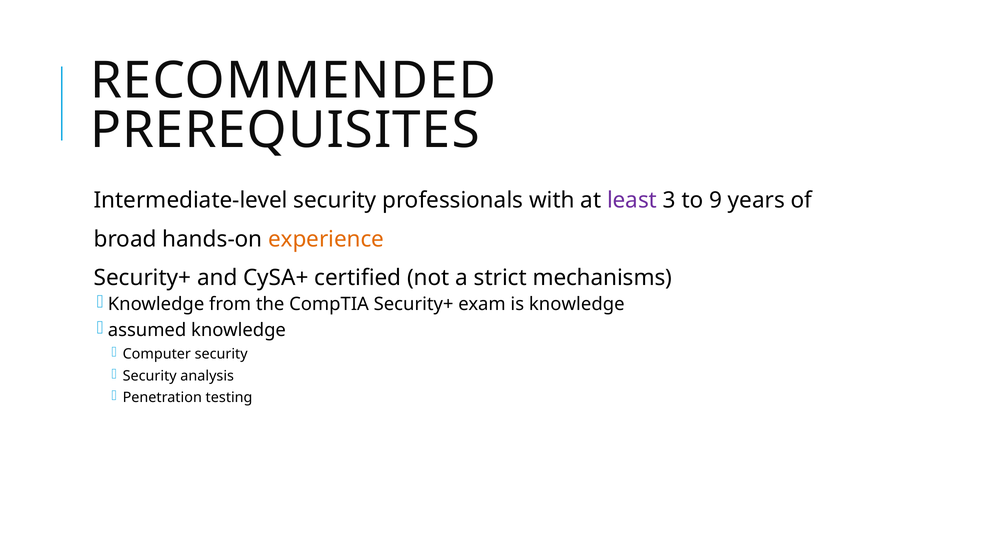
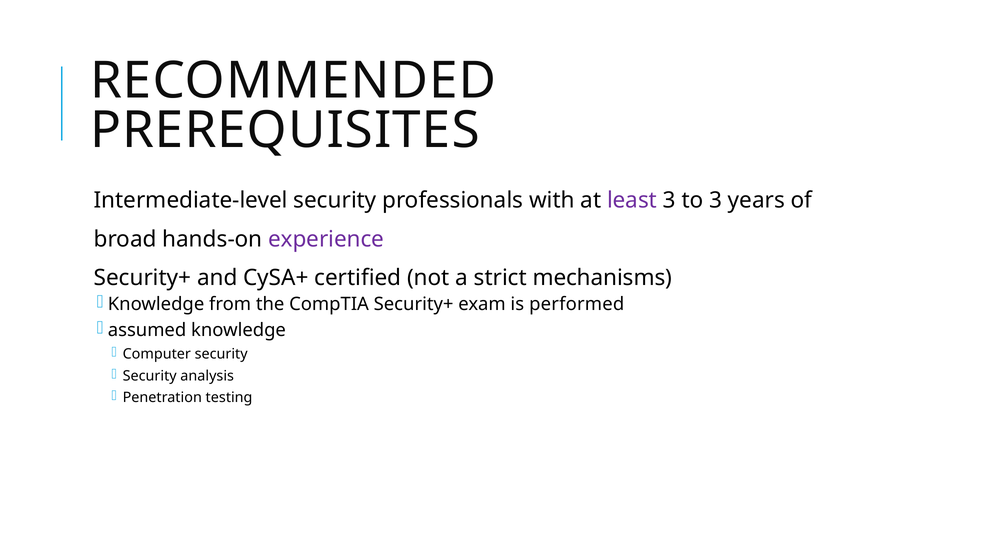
to 9: 9 -> 3
experience colour: orange -> purple
is knowledge: knowledge -> performed
